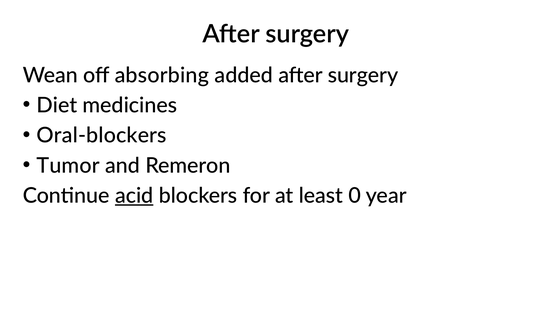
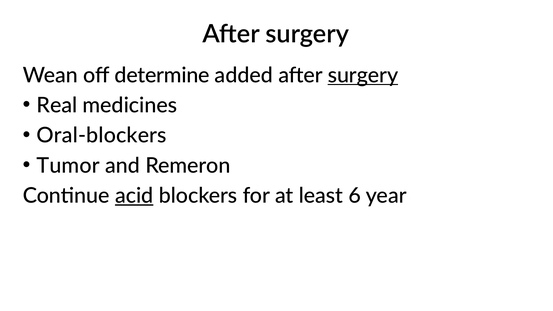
absorbing: absorbing -> determine
surgery at (363, 75) underline: none -> present
Diet: Diet -> Real
0: 0 -> 6
